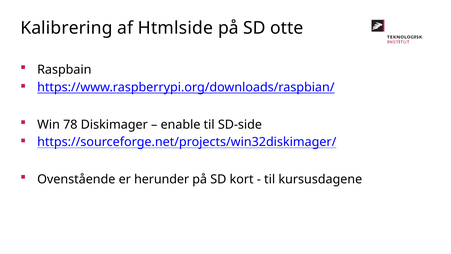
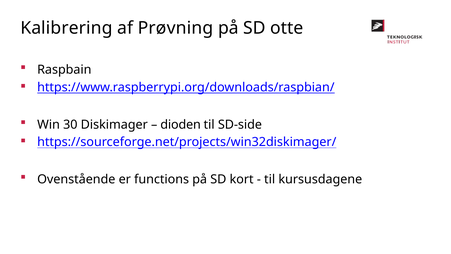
Htmlside: Htmlside -> Prøvning
78: 78 -> 30
enable: enable -> dioden
herunder: herunder -> functions
